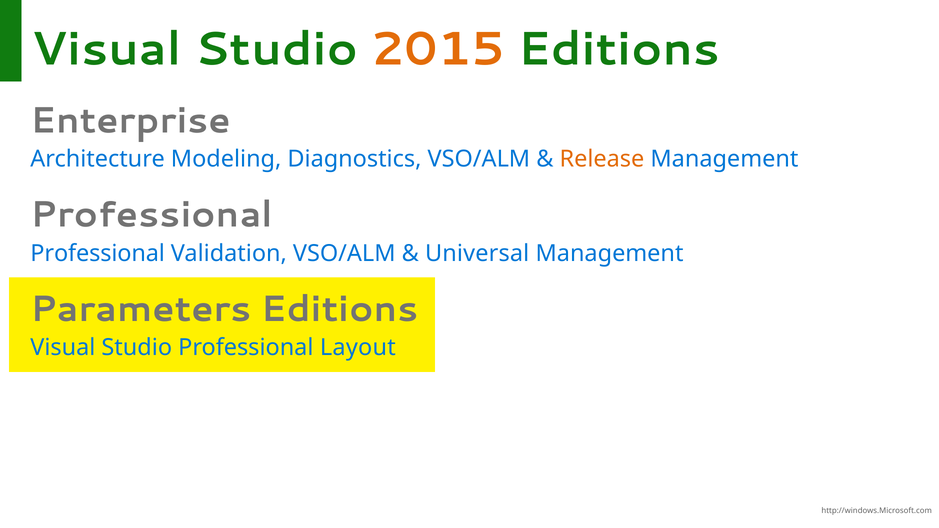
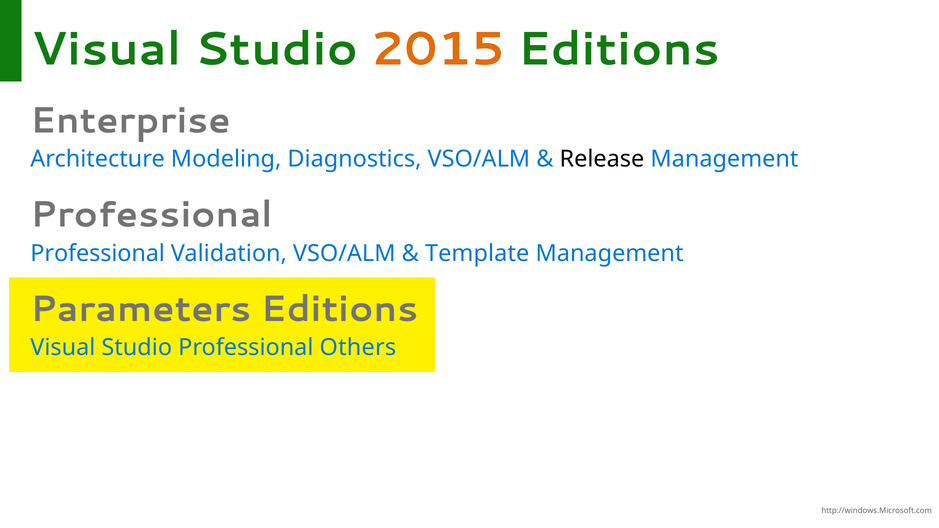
Release colour: orange -> black
Universal: Universal -> Template
Layout: Layout -> Others
